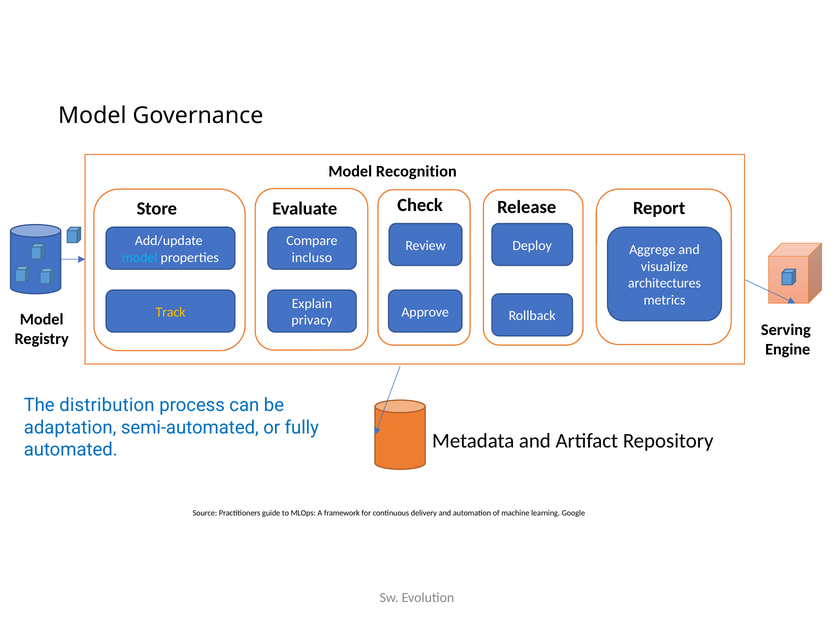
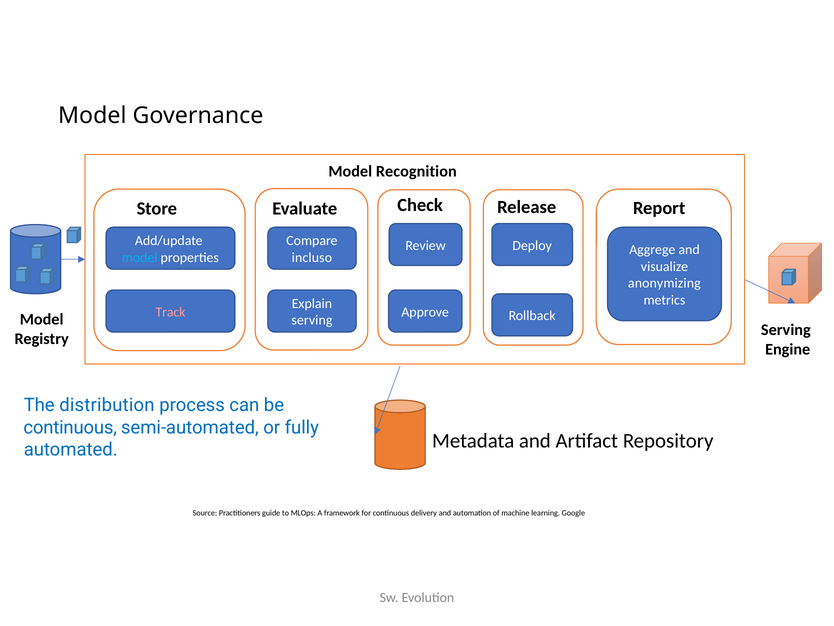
architectures: architectures -> anonymizing
Track colour: yellow -> pink
privacy at (312, 320): privacy -> serving
adaptation at (70, 427): adaptation -> continuous
